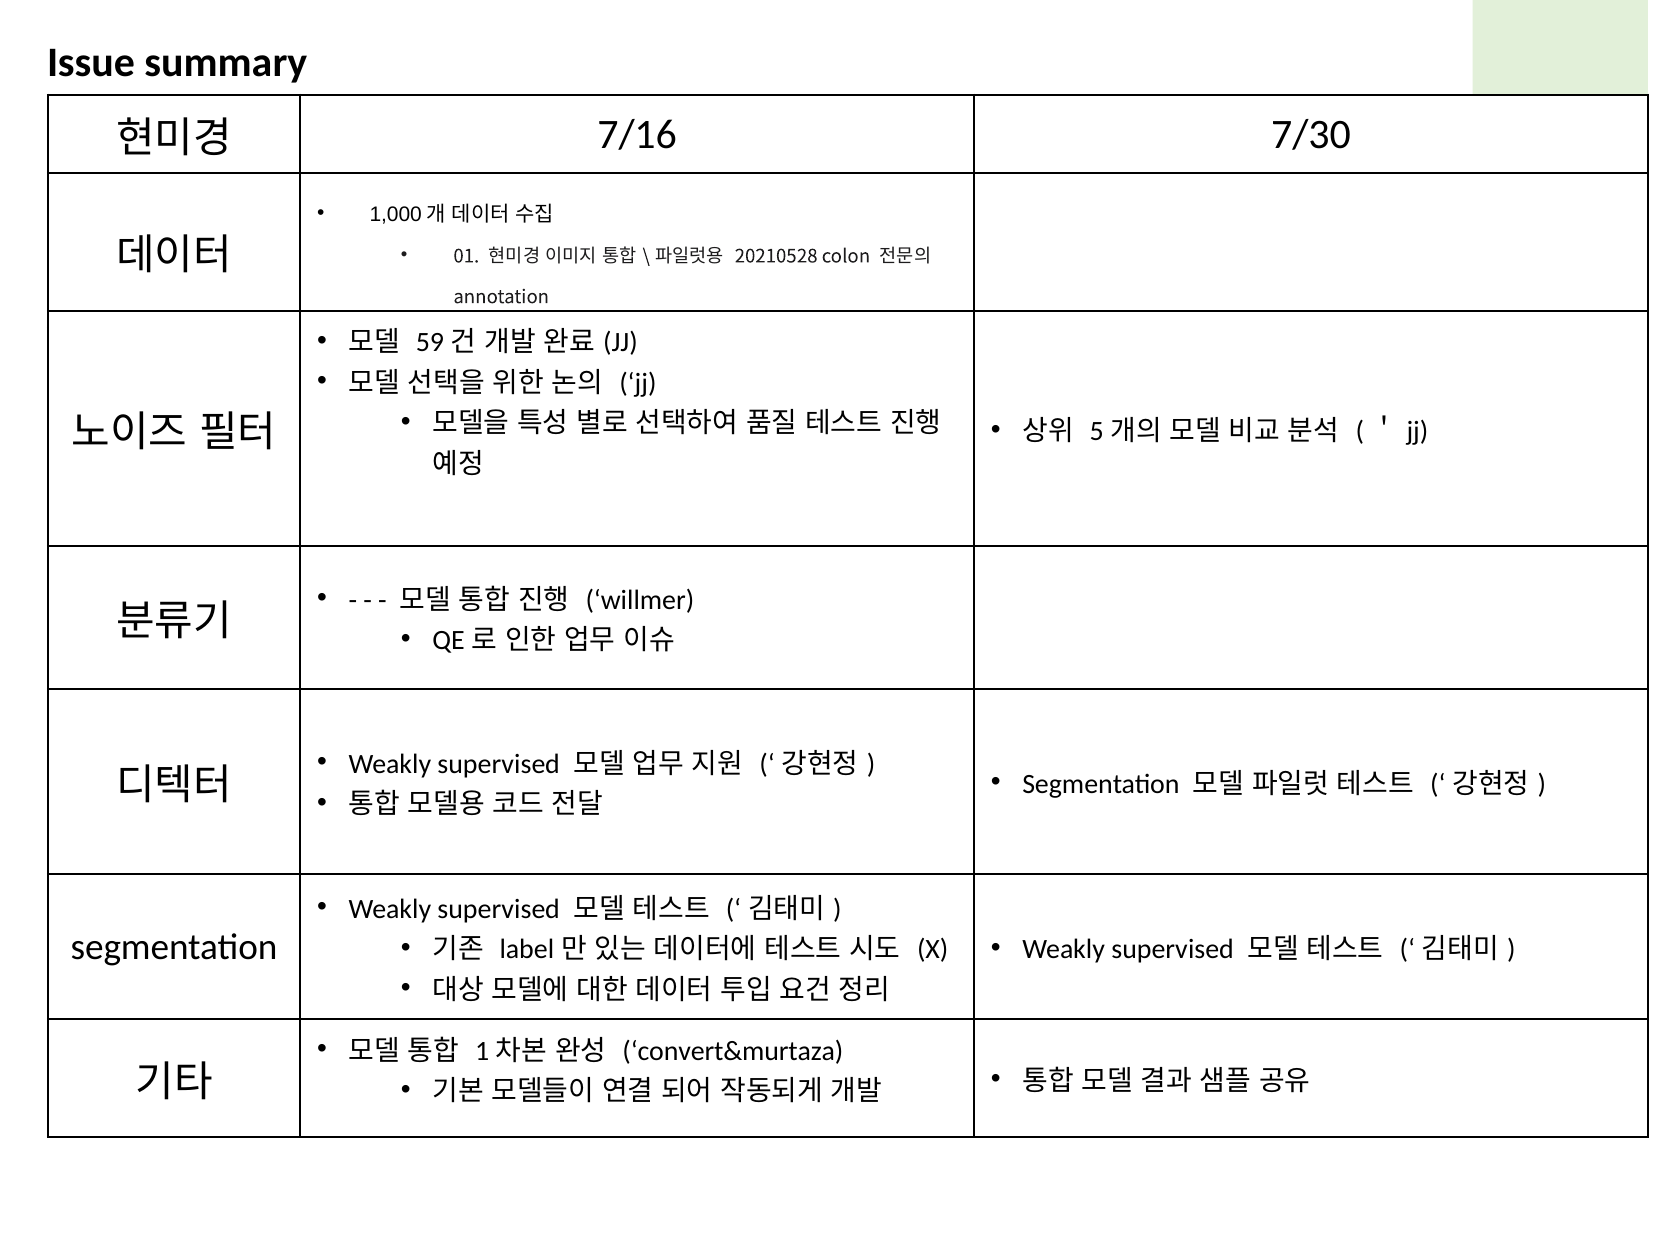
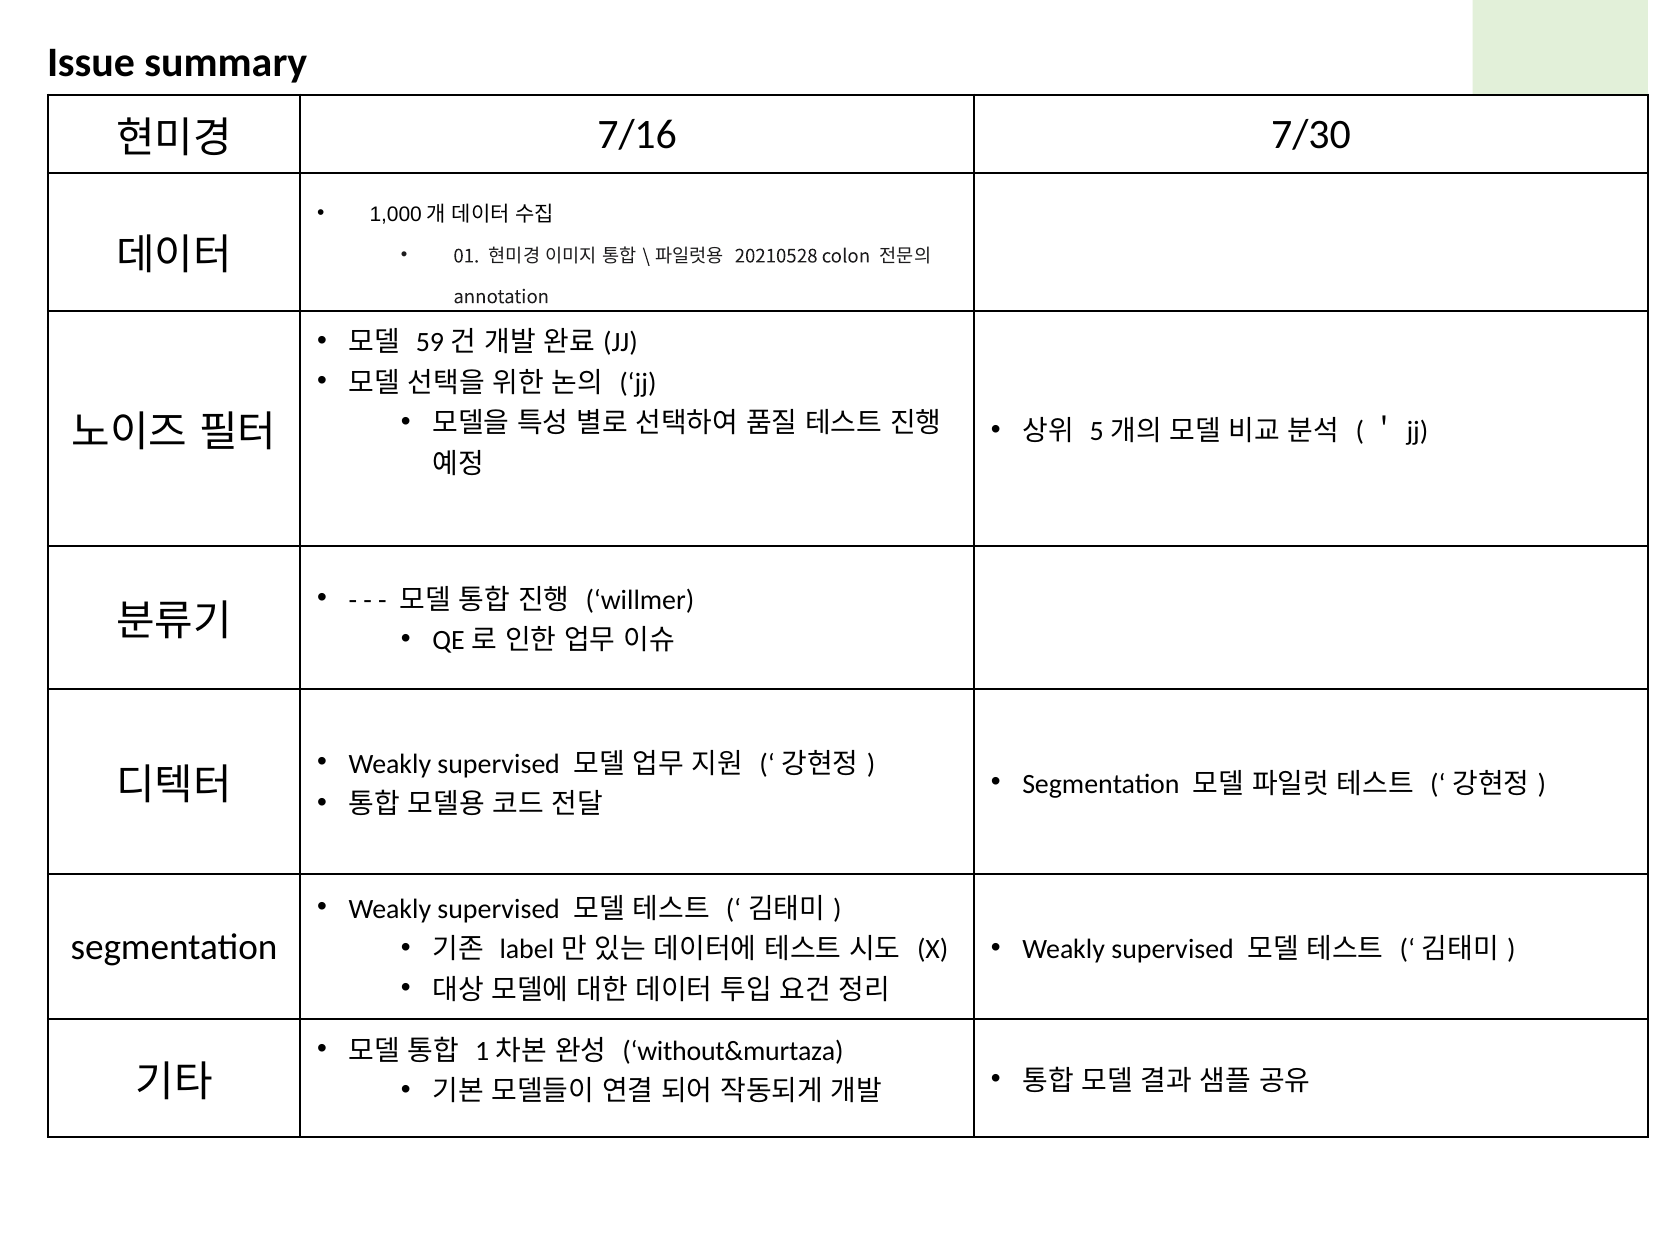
convert&murtaza: convert&murtaza -> without&murtaza
